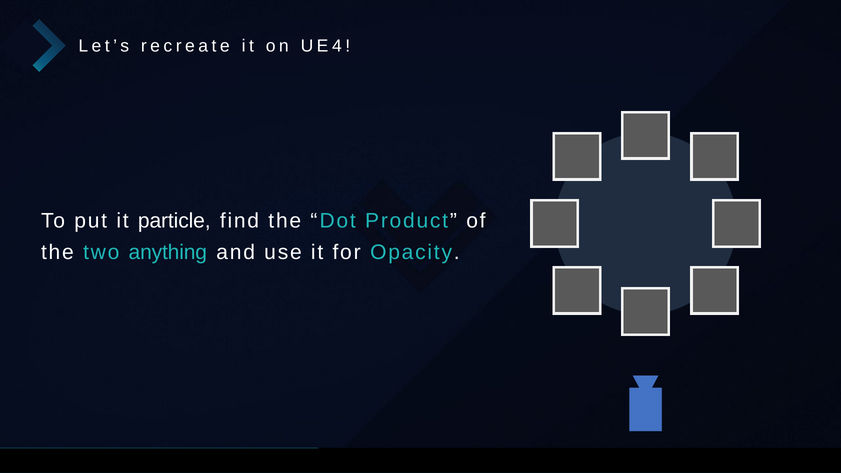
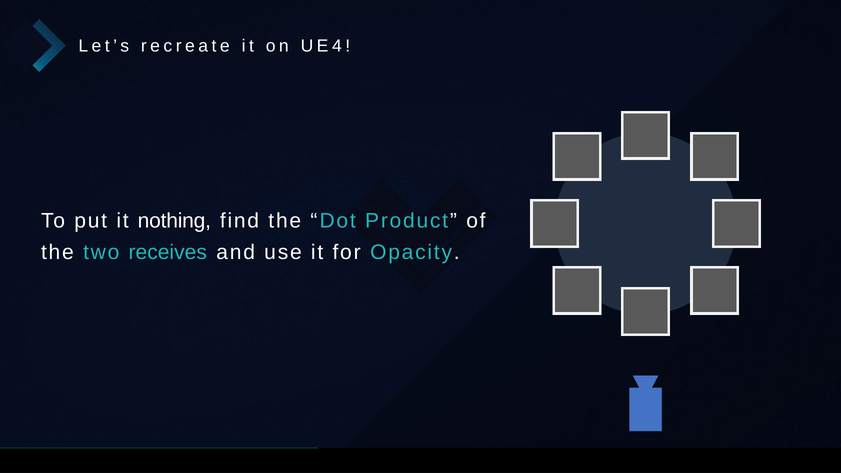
particle: particle -> nothing
anything: anything -> receives
